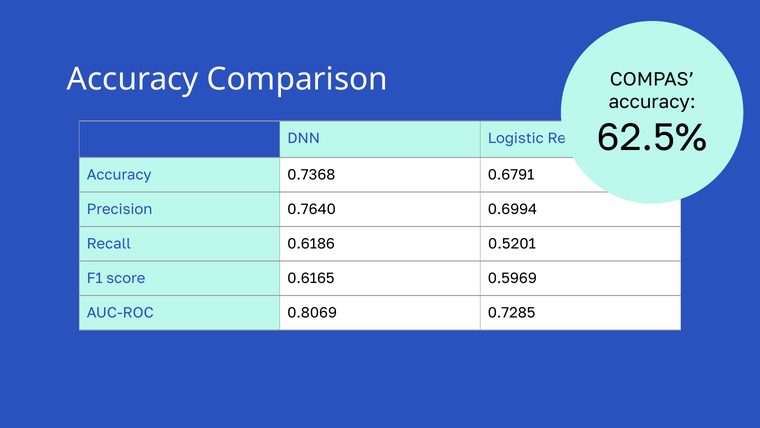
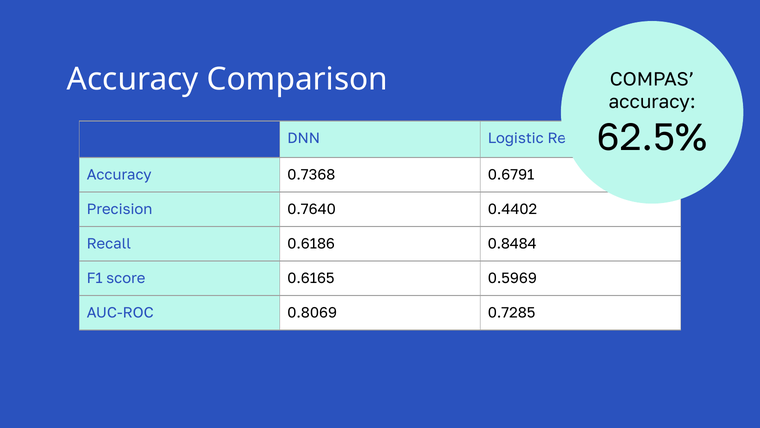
0.6994: 0.6994 -> 0.4402
0.5201: 0.5201 -> 0.8484
